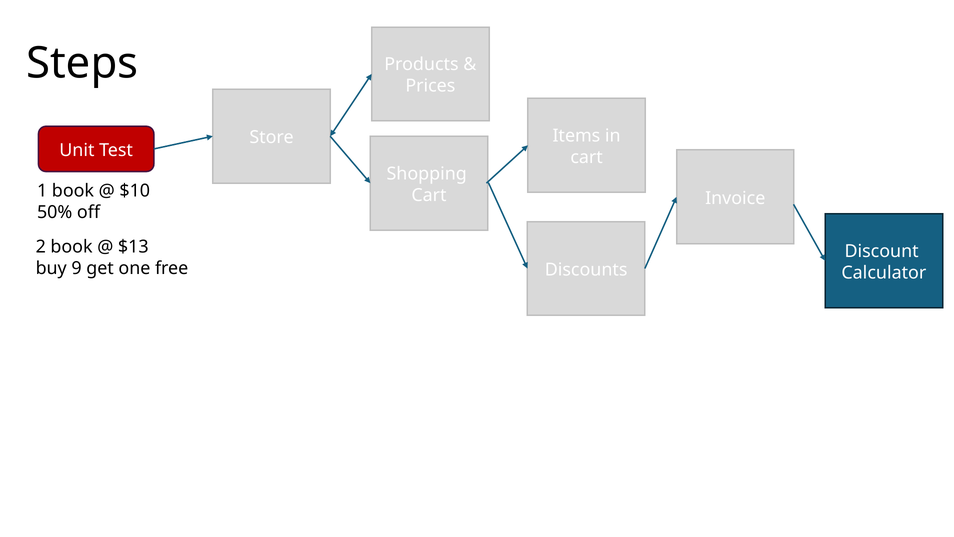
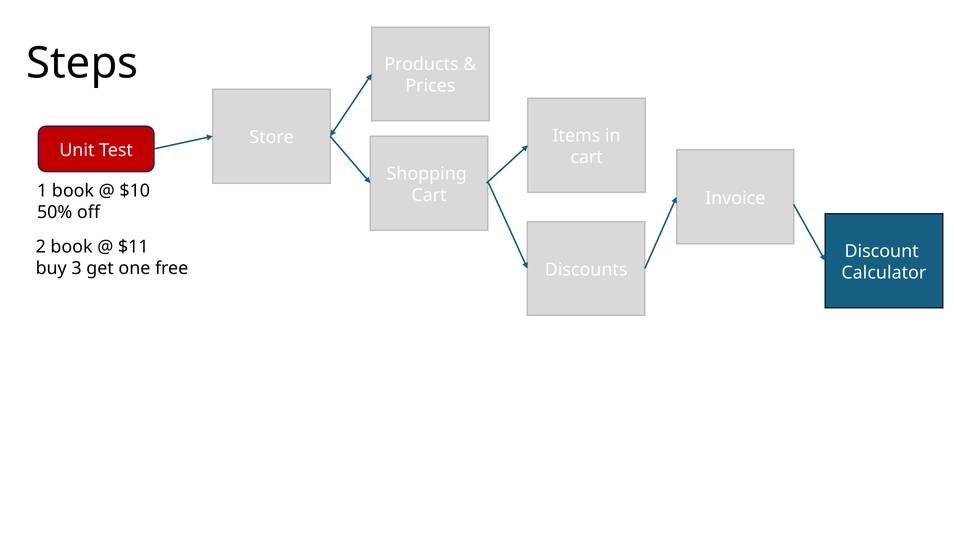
$13: $13 -> $11
9: 9 -> 3
